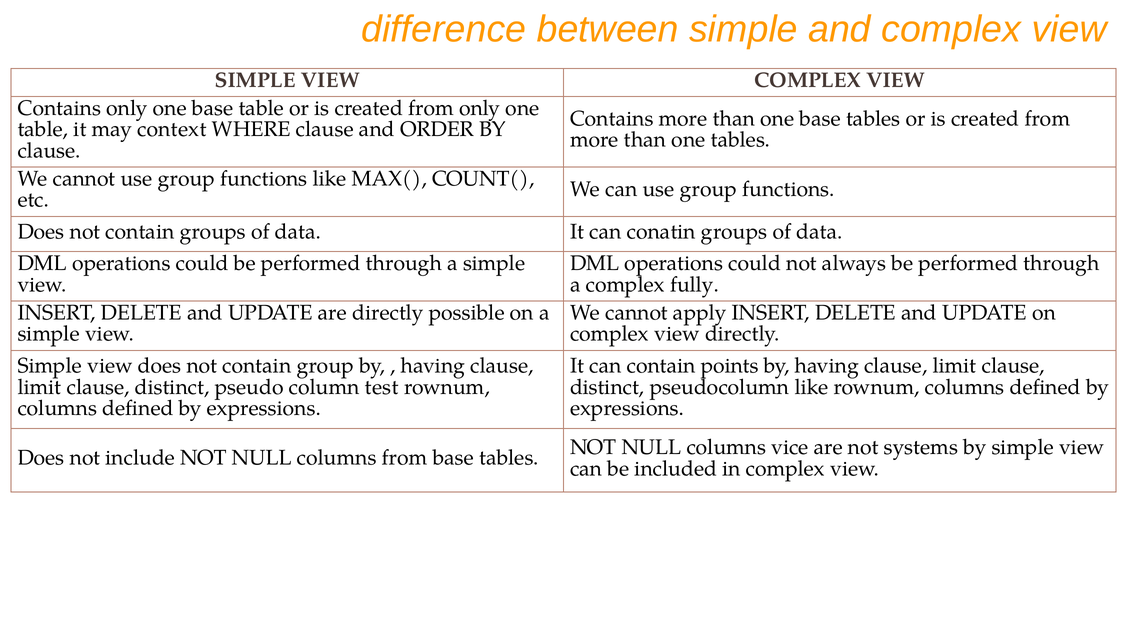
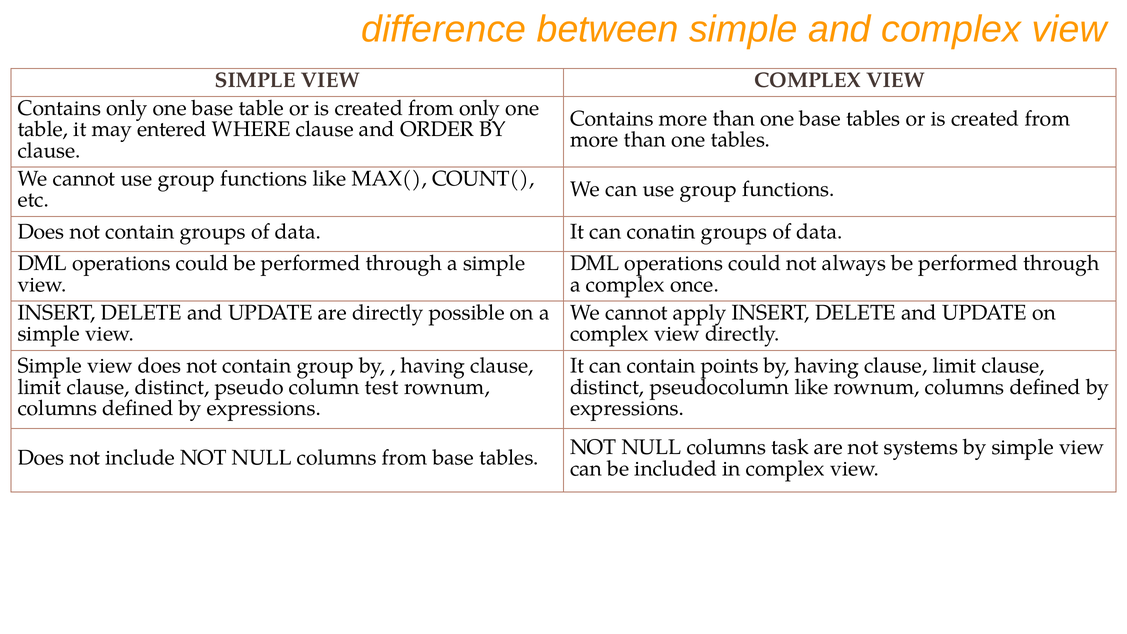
context: context -> entered
fully: fully -> once
vice: vice -> task
